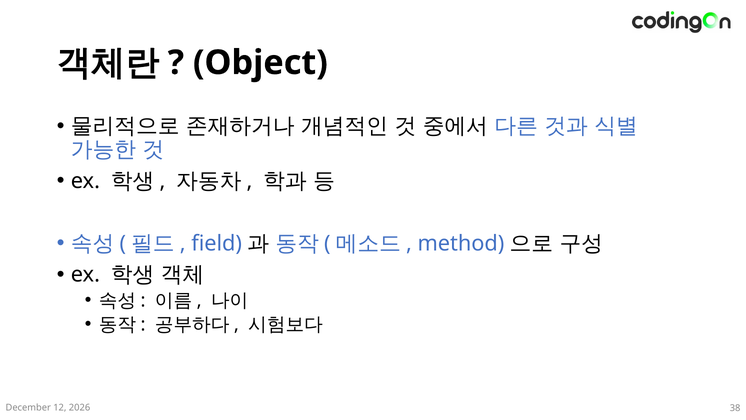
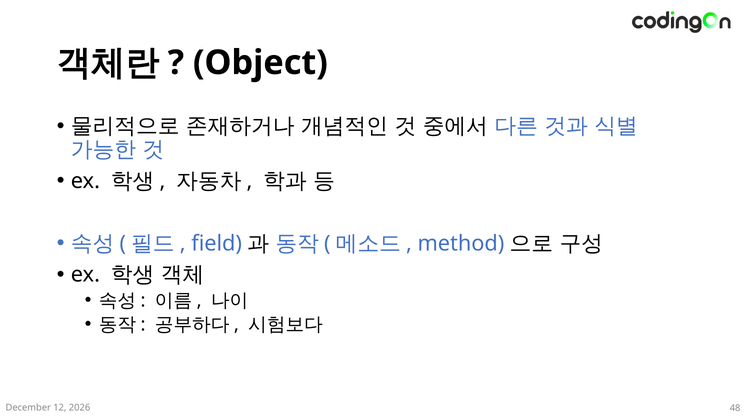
38: 38 -> 48
